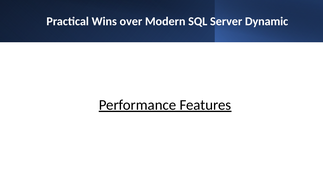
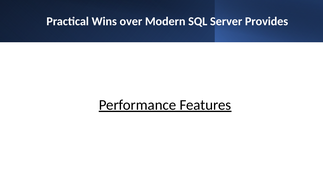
Dynamic: Dynamic -> Provides
